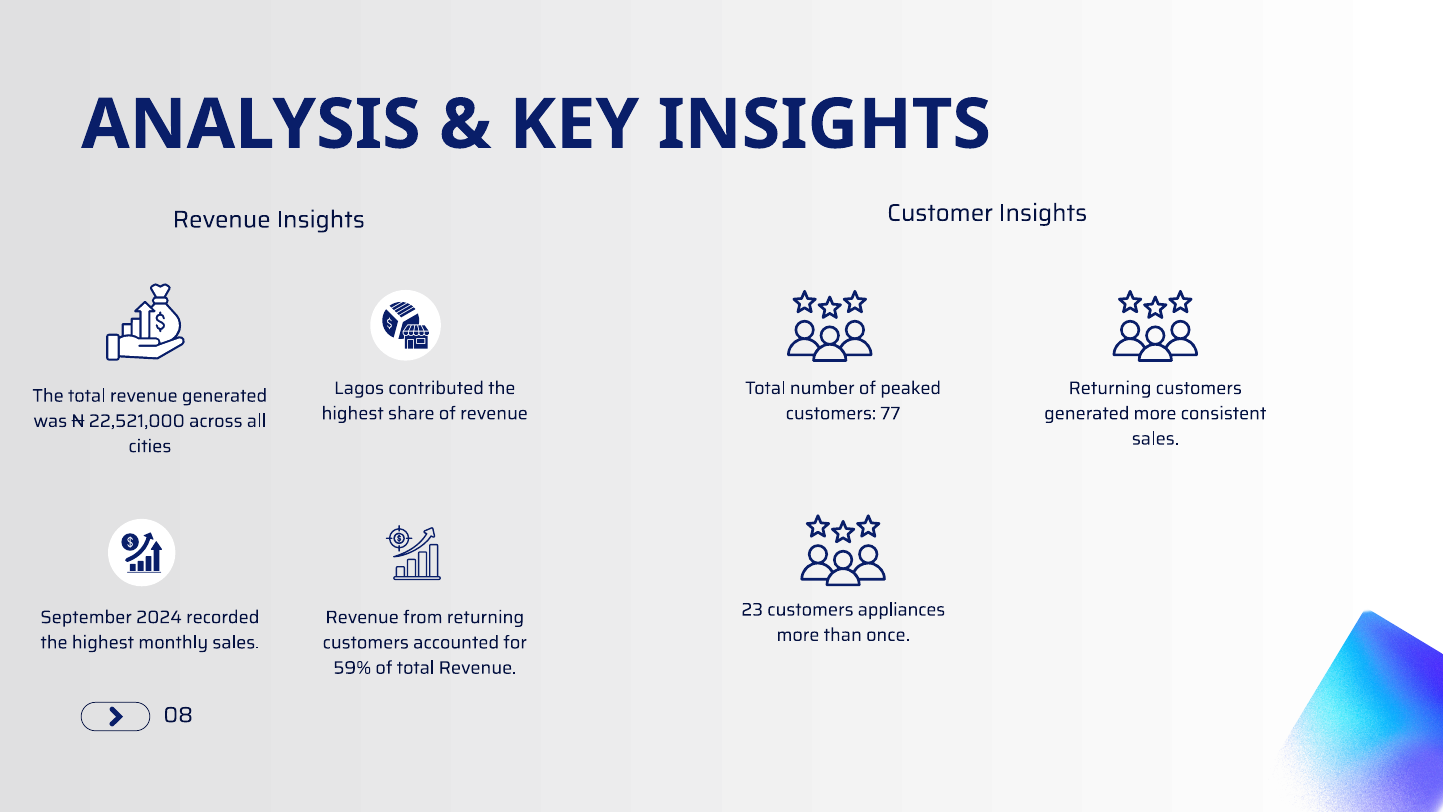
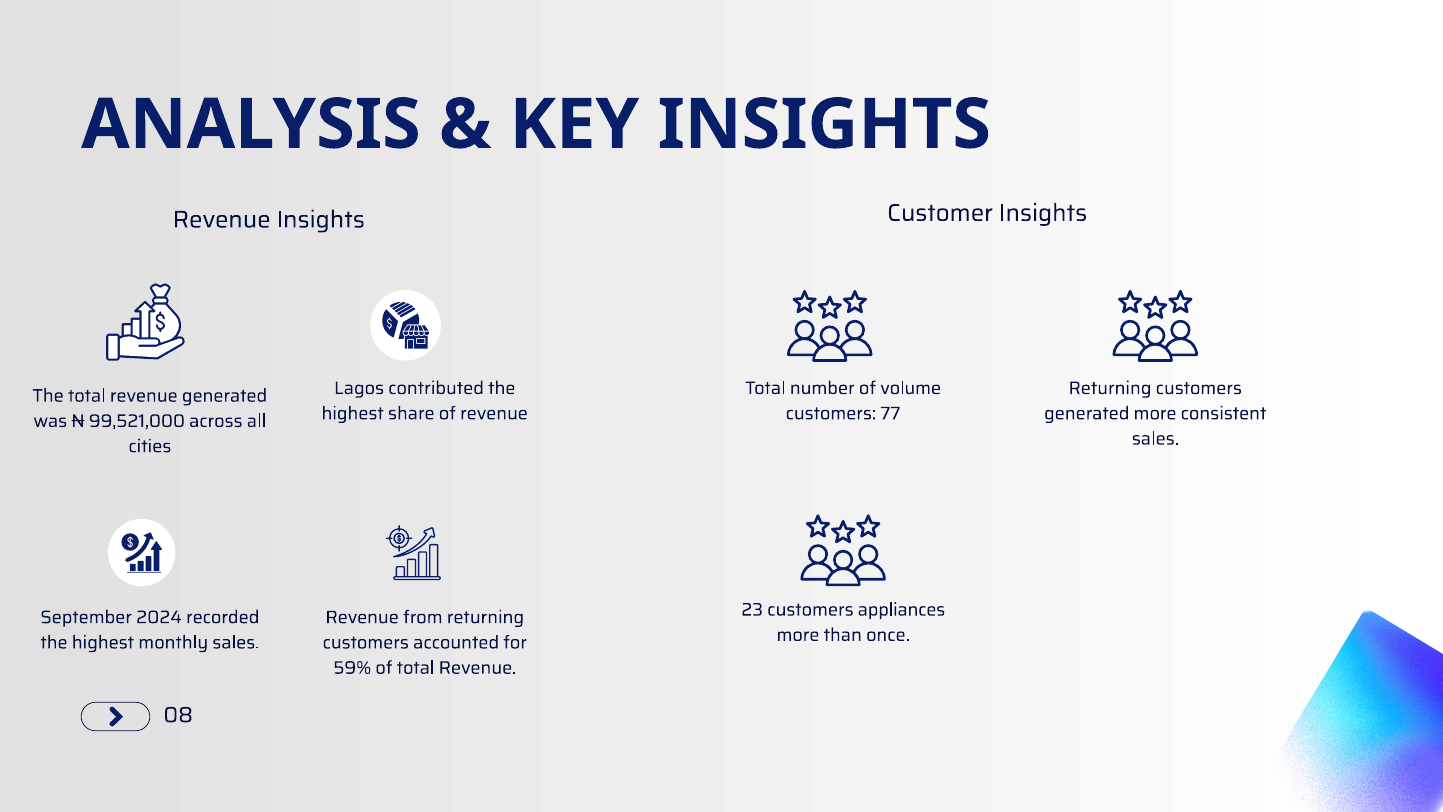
peaked: peaked -> volume
22,521,000: 22,521,000 -> 99,521,000
